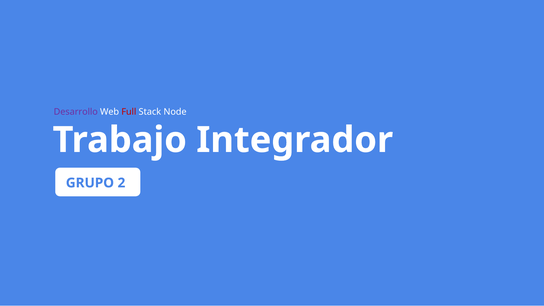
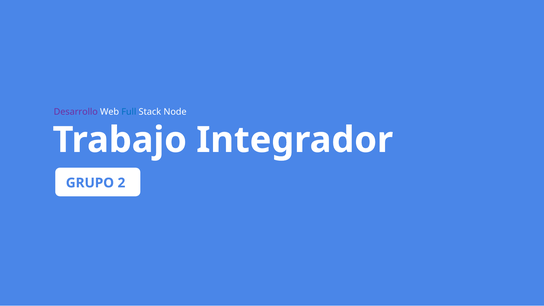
Full colour: red -> blue
